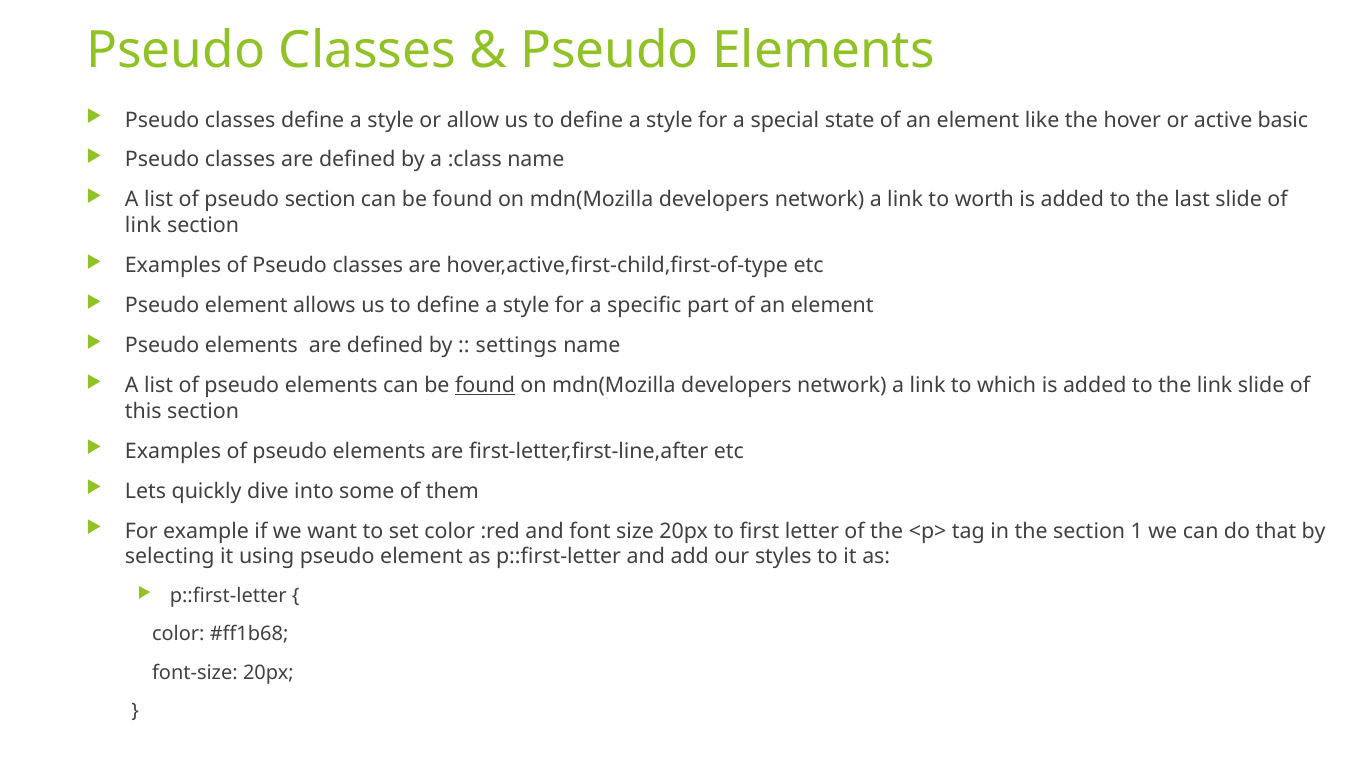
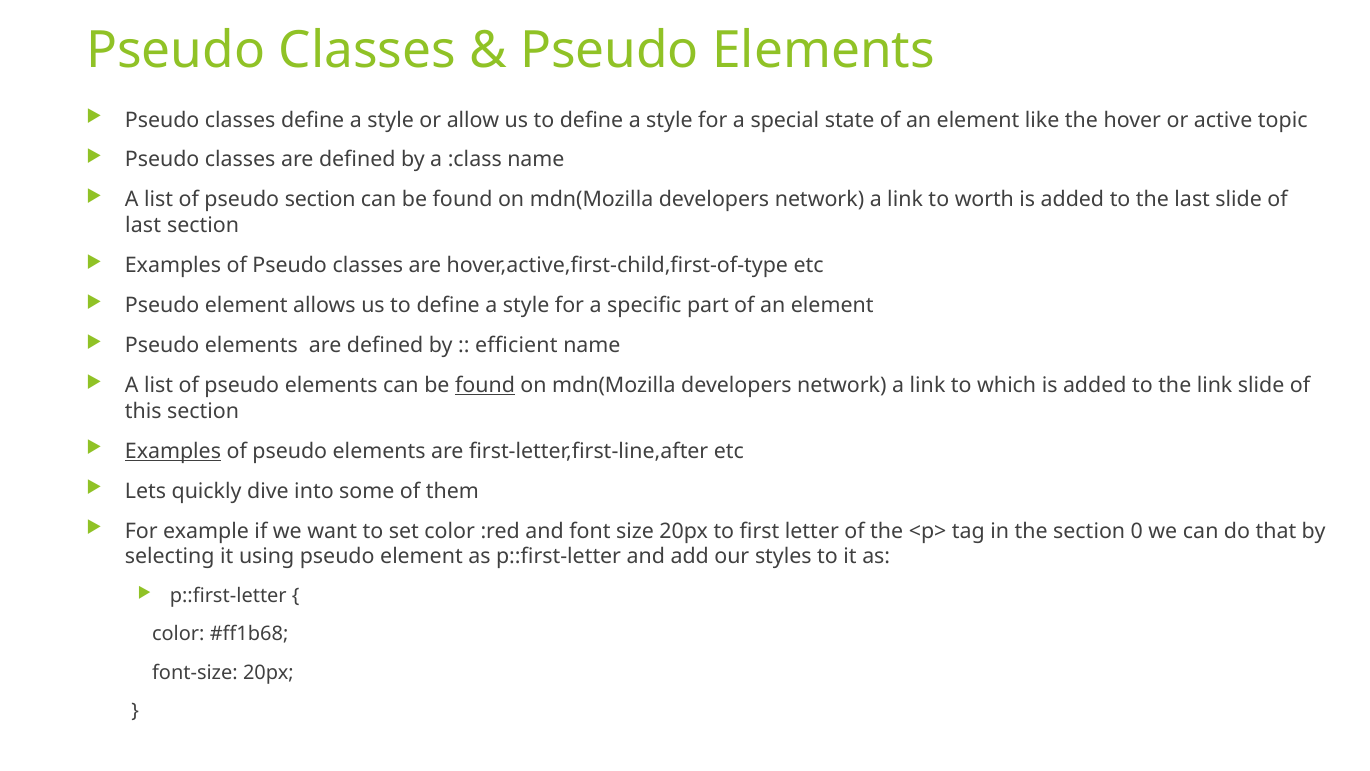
basic: basic -> topic
link at (143, 225): link -> last
settings: settings -> efficient
Examples at (173, 451) underline: none -> present
1: 1 -> 0
